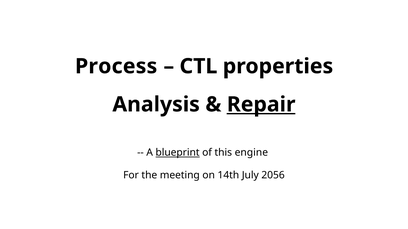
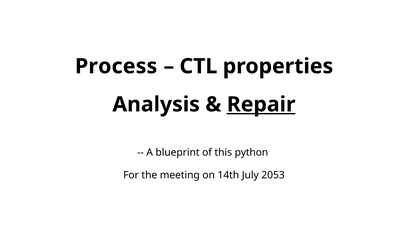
blueprint underline: present -> none
engine: engine -> python
2056: 2056 -> 2053
